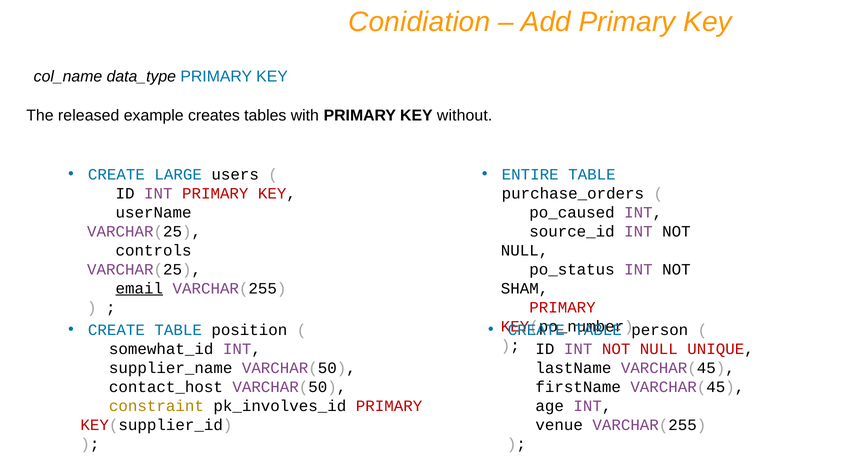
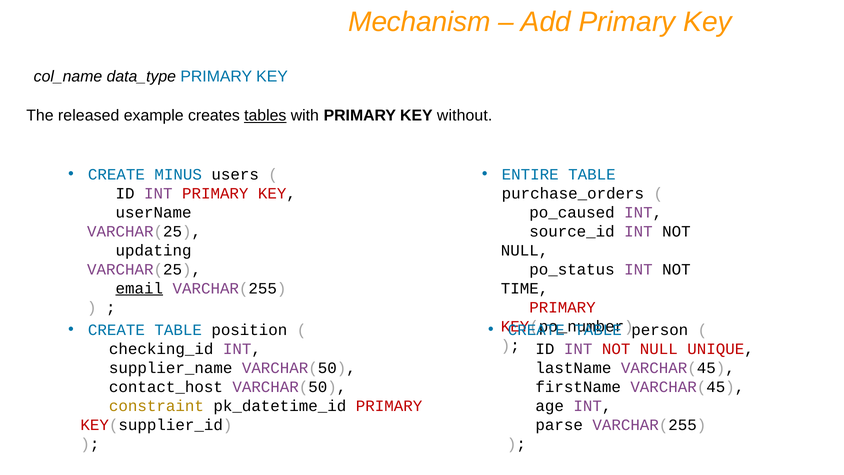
Conidiation: Conidiation -> Mechanism
tables underline: none -> present
LARGE: LARGE -> MINUS
controls: controls -> updating
SHAM: SHAM -> TIME
somewhat_id: somewhat_id -> checking_id
pk_involves_id: pk_involves_id -> pk_datetime_id
venue: venue -> parse
